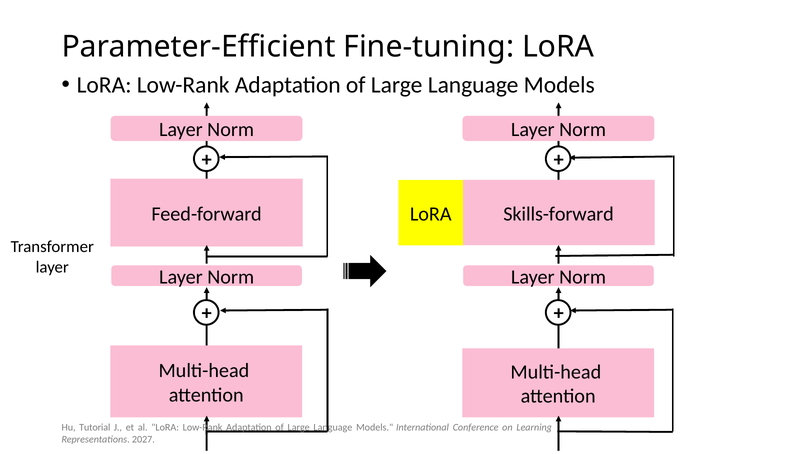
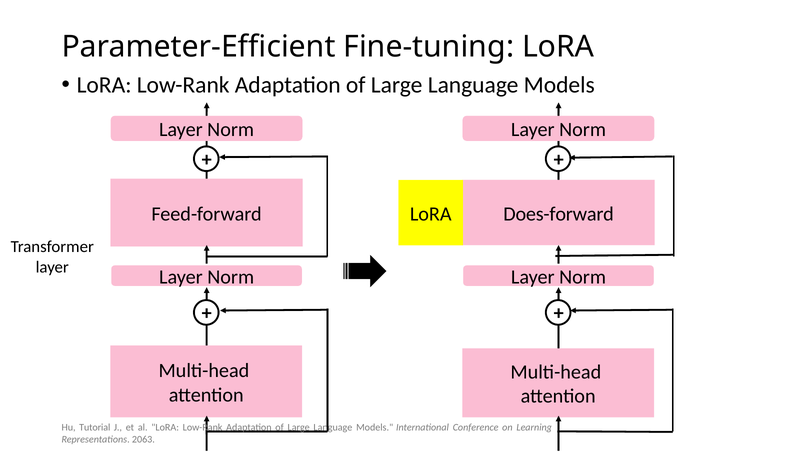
Skills-forward: Skills-forward -> Does-forward
2027: 2027 -> 2063
